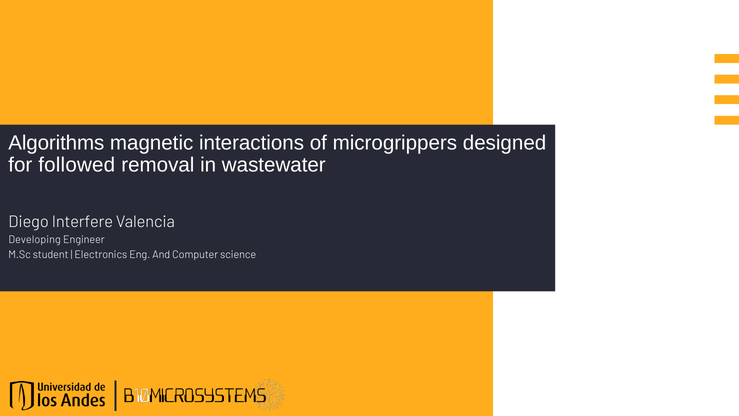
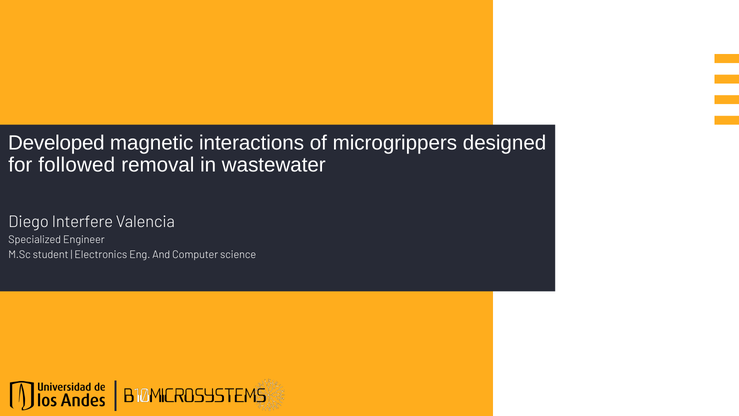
Algorithms: Algorithms -> Developed
Developing: Developing -> Specialized
